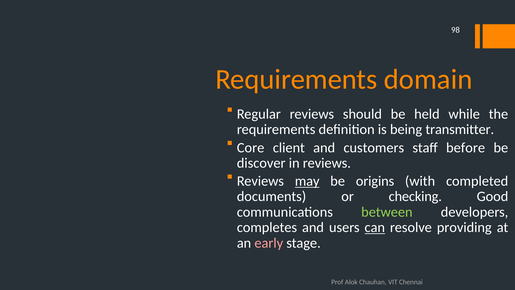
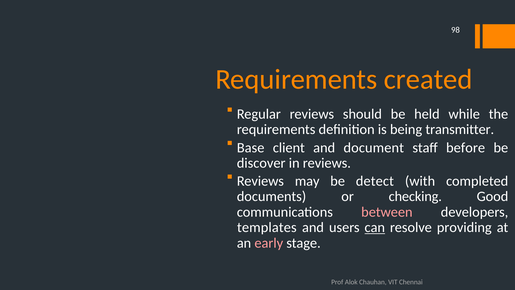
domain: domain -> created
Core: Core -> Base
customers: customers -> document
may underline: present -> none
origins: origins -> detect
between colour: light green -> pink
completes: completes -> templates
